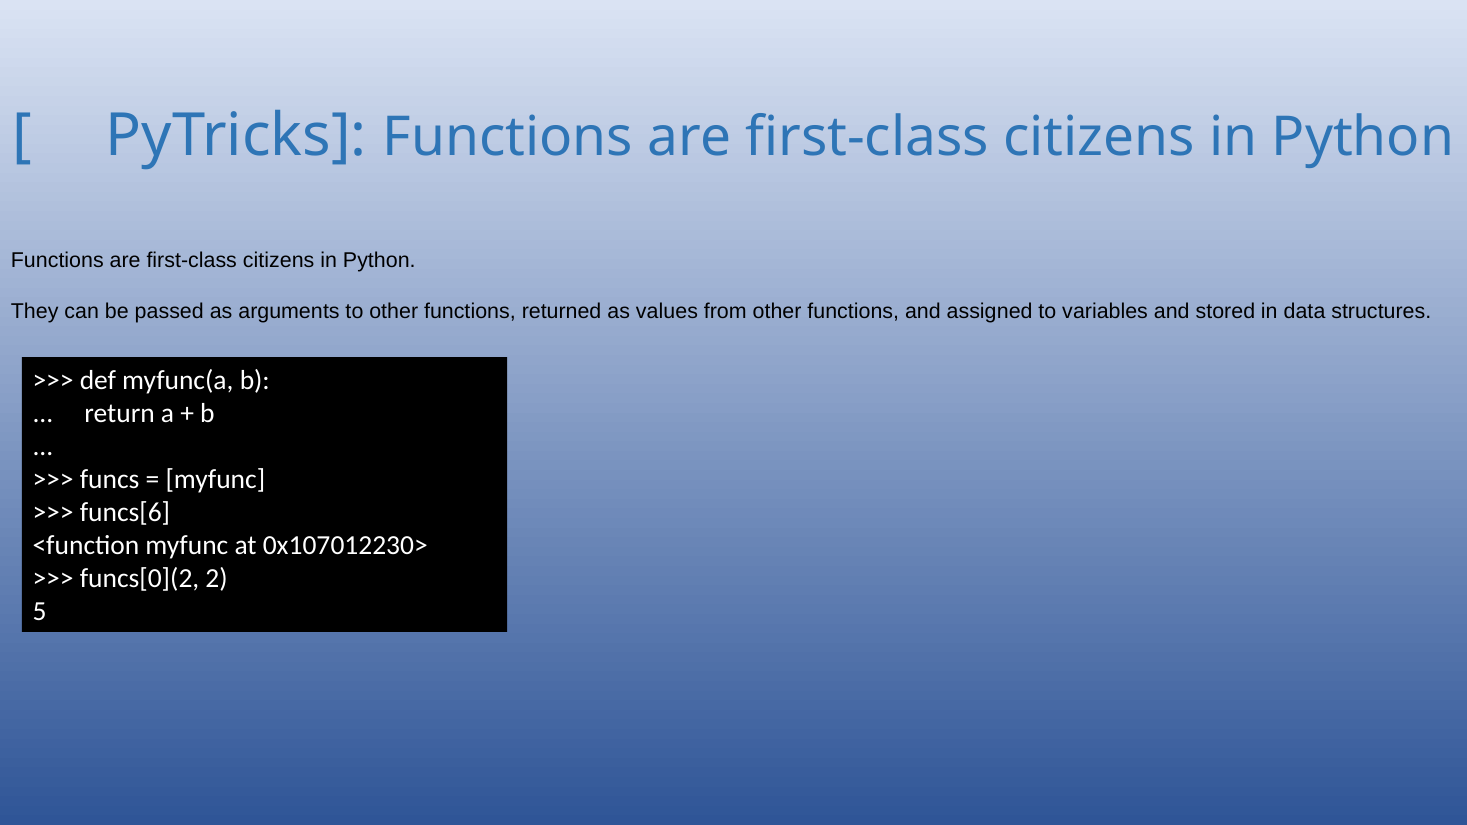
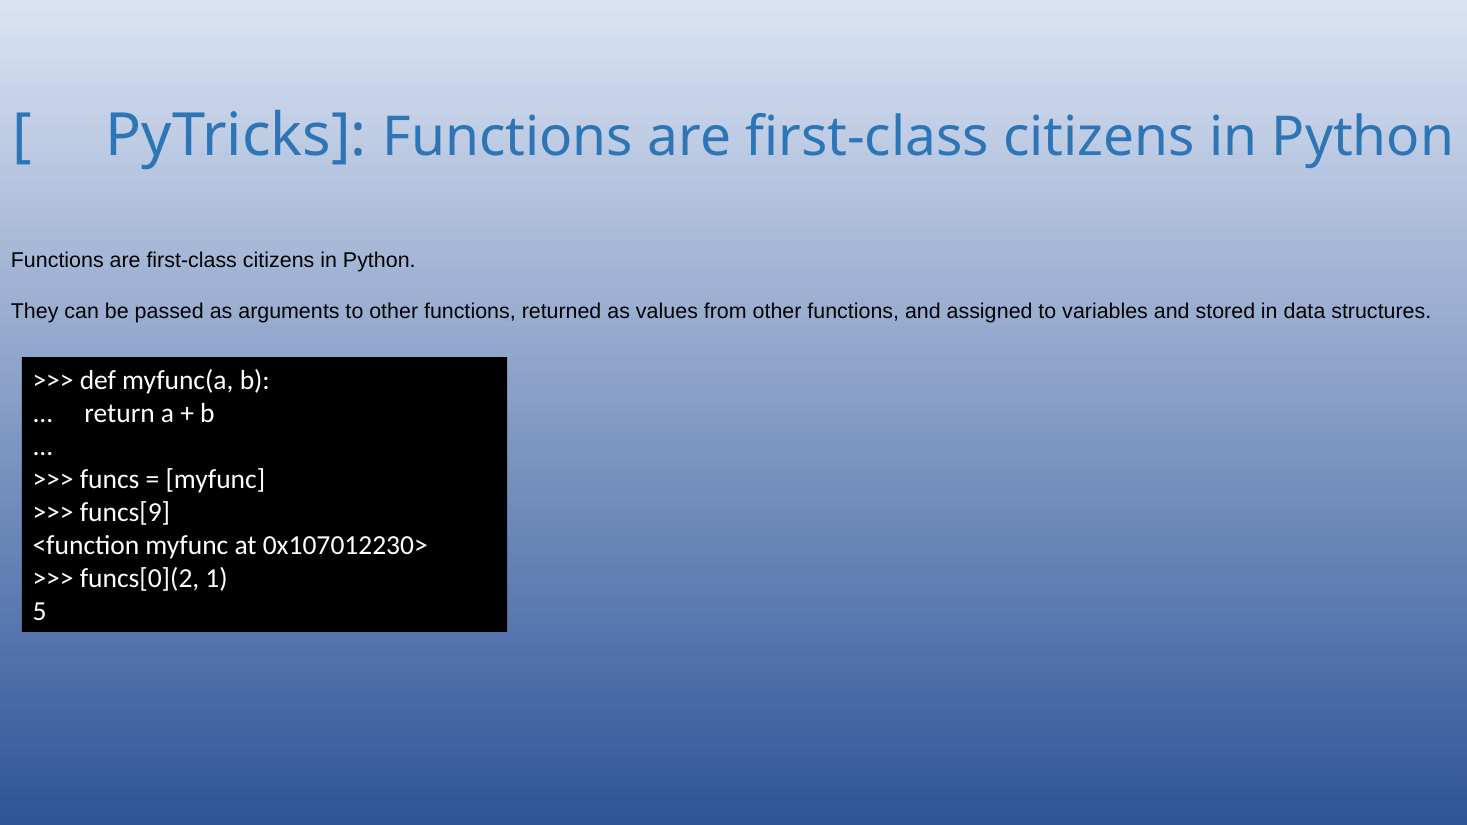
funcs[6: funcs[6 -> funcs[9
2: 2 -> 1
